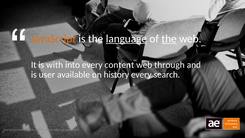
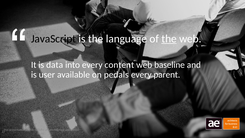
JavaScript colour: orange -> black
language underline: present -> none
with: with -> data
through: through -> baseline
history: history -> pedals
search: search -> parent
